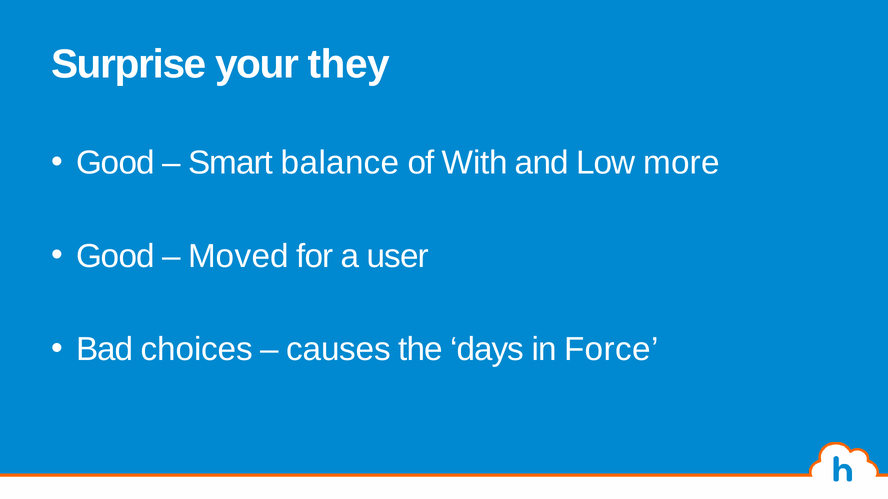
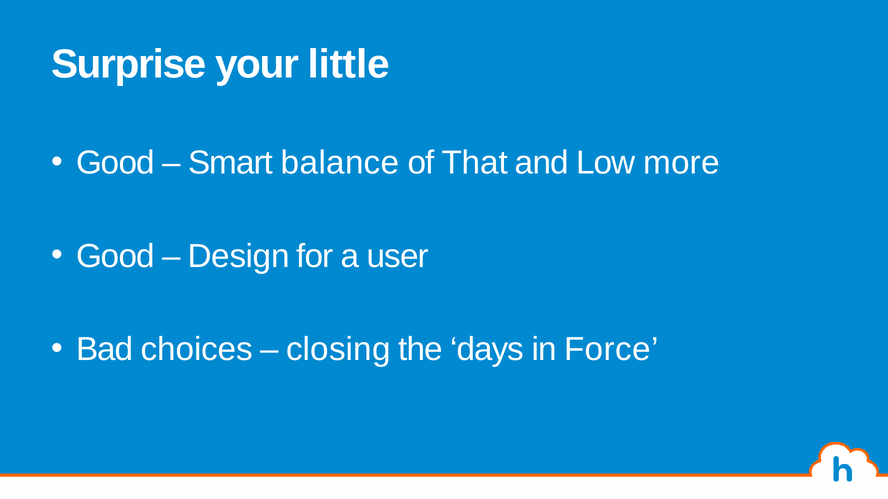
they: they -> little
With: With -> That
Moved: Moved -> Design
causes: causes -> closing
